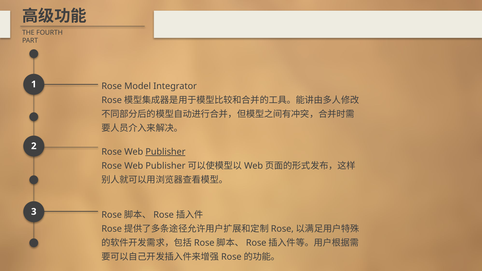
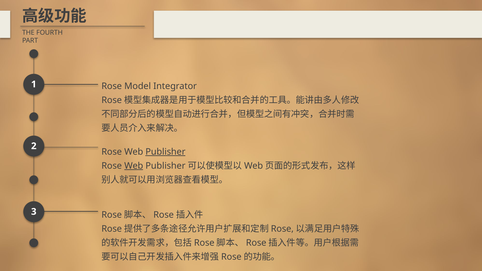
Web at (134, 166) underline: none -> present
